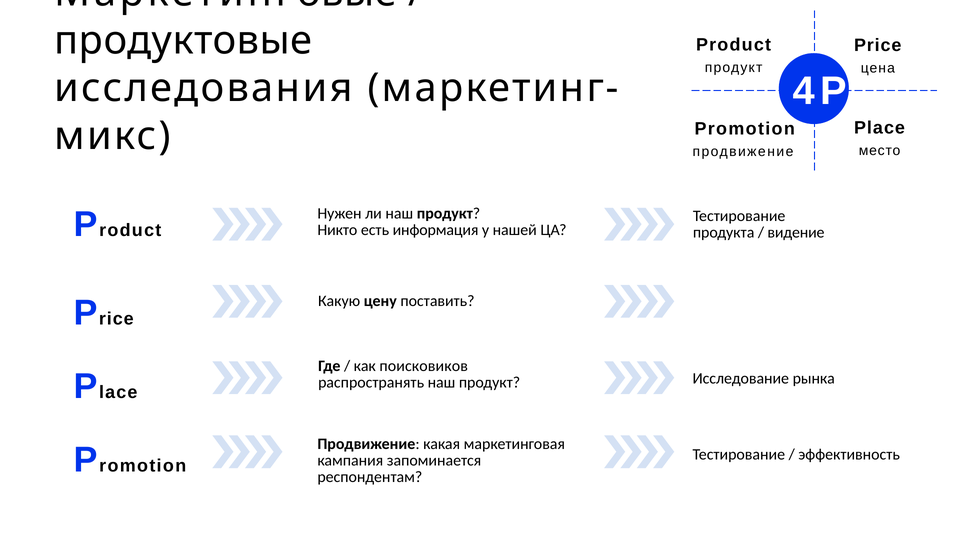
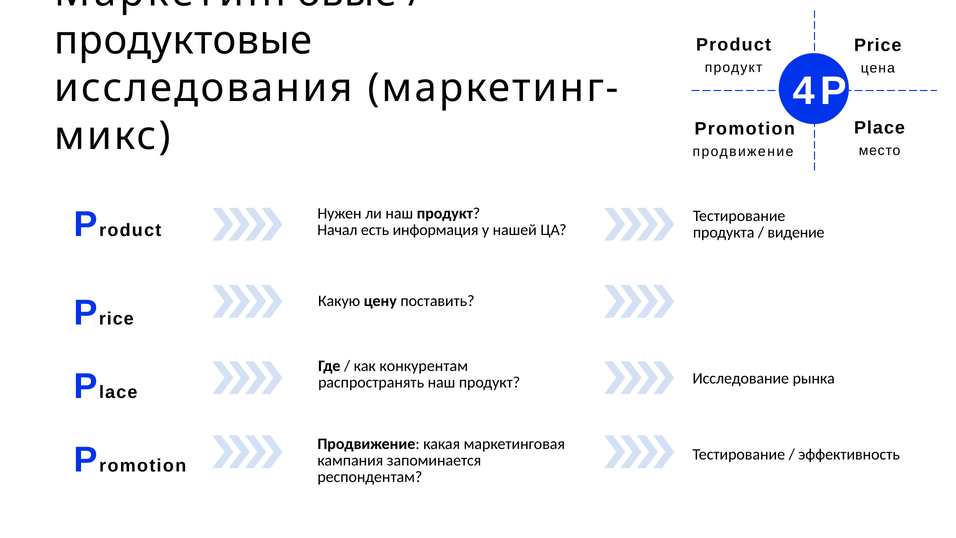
Никто: Никто -> Начал
поисковиков: поисковиков -> конкурентам
